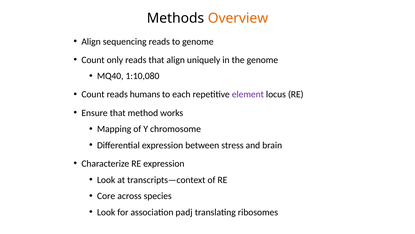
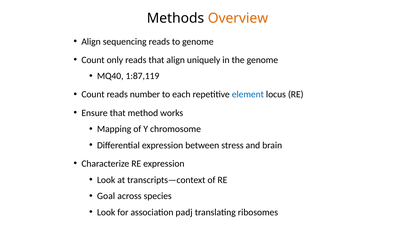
1:10,080: 1:10,080 -> 1:87,119
humans: humans -> number
element colour: purple -> blue
Core: Core -> Goal
